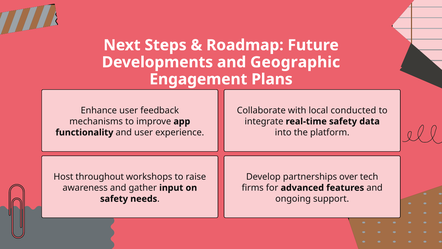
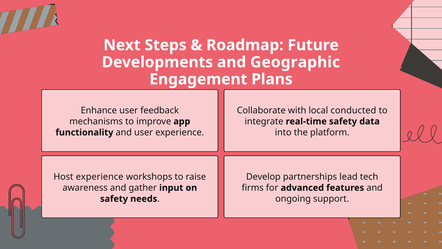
Host throughout: throughout -> experience
over: over -> lead
